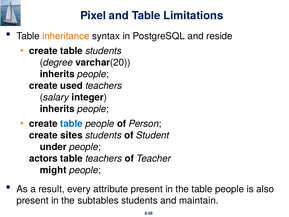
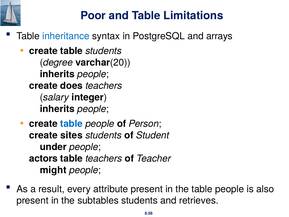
Pixel: Pixel -> Poor
inheritance colour: orange -> blue
reside: reside -> arrays
used: used -> does
maintain: maintain -> retrieves
